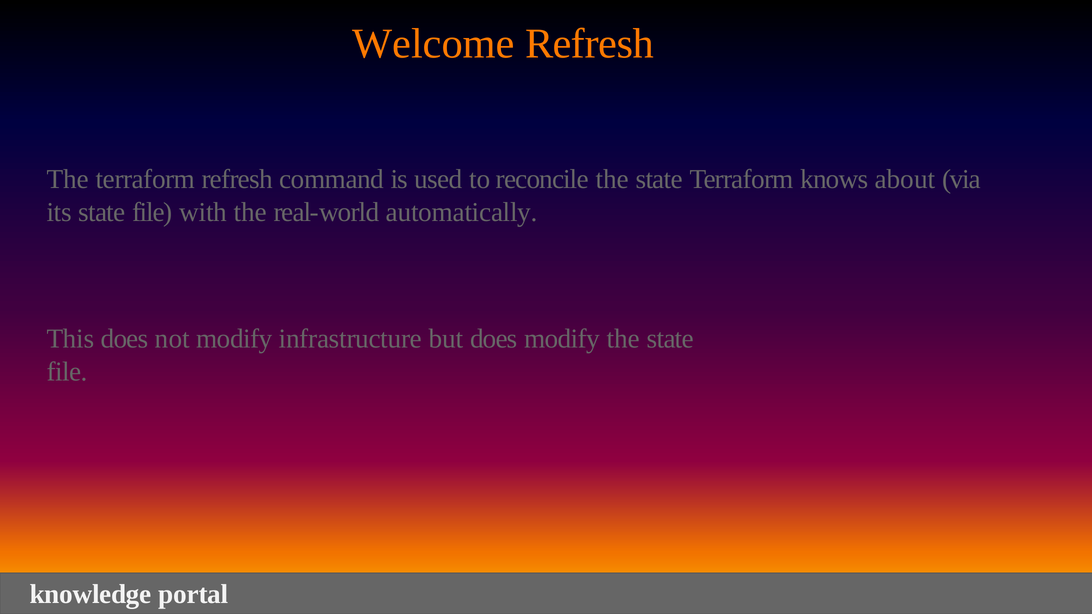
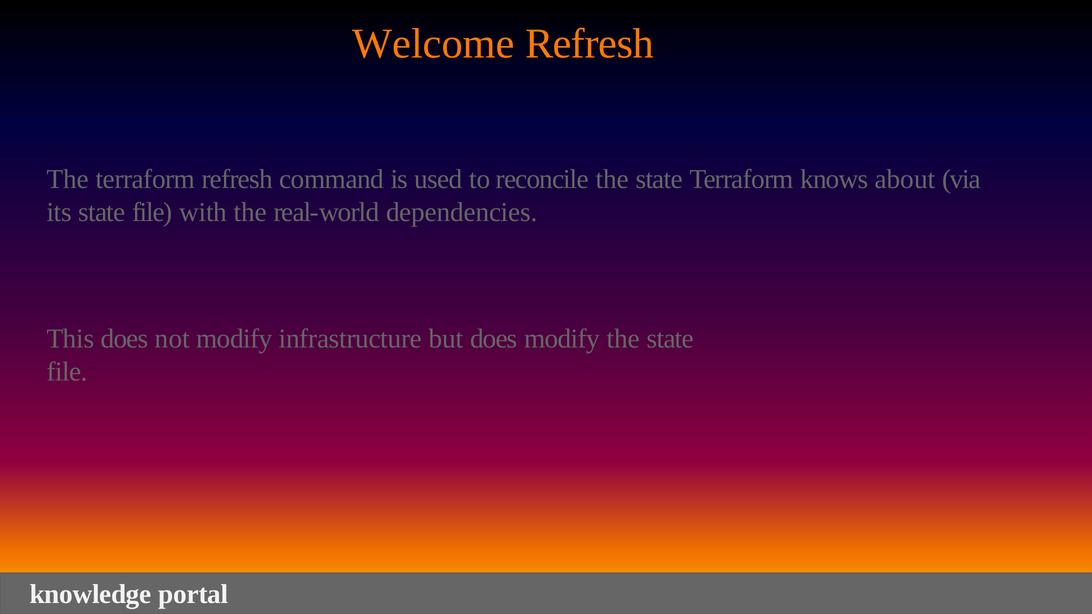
automatically: automatically -> dependencies
